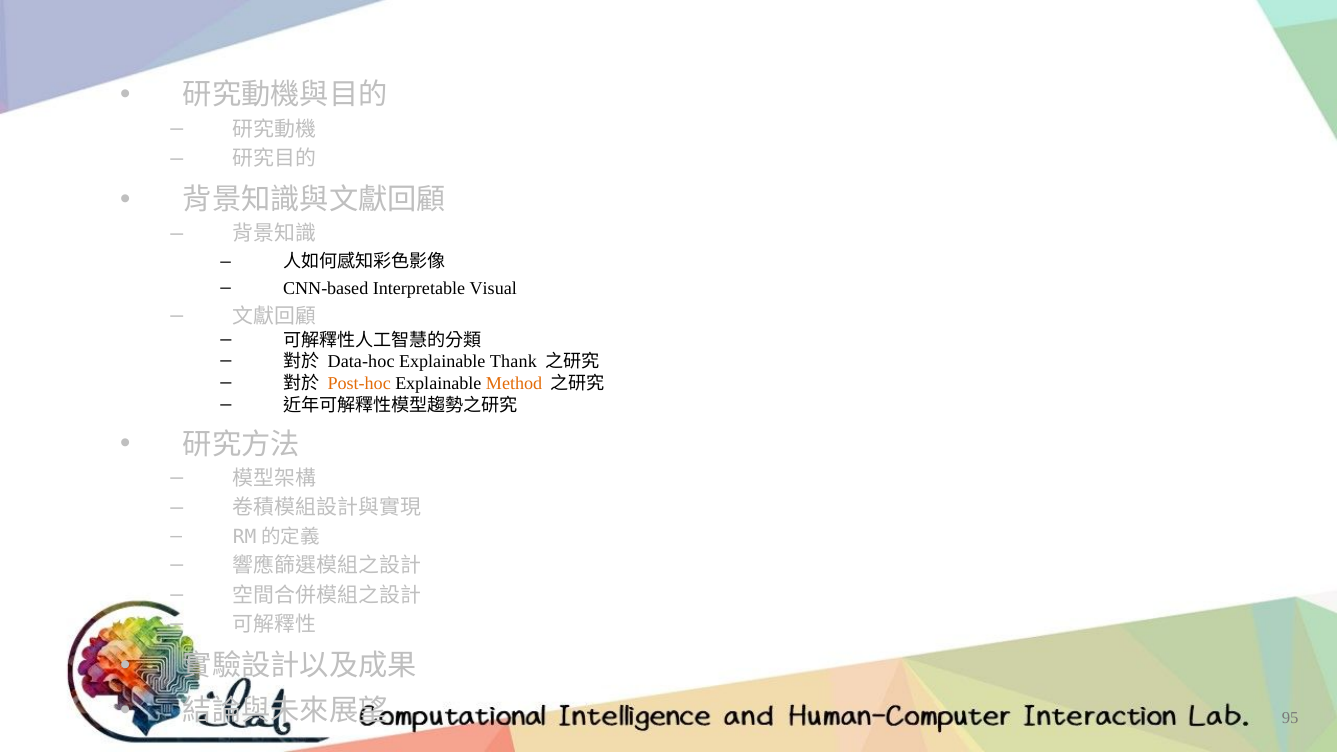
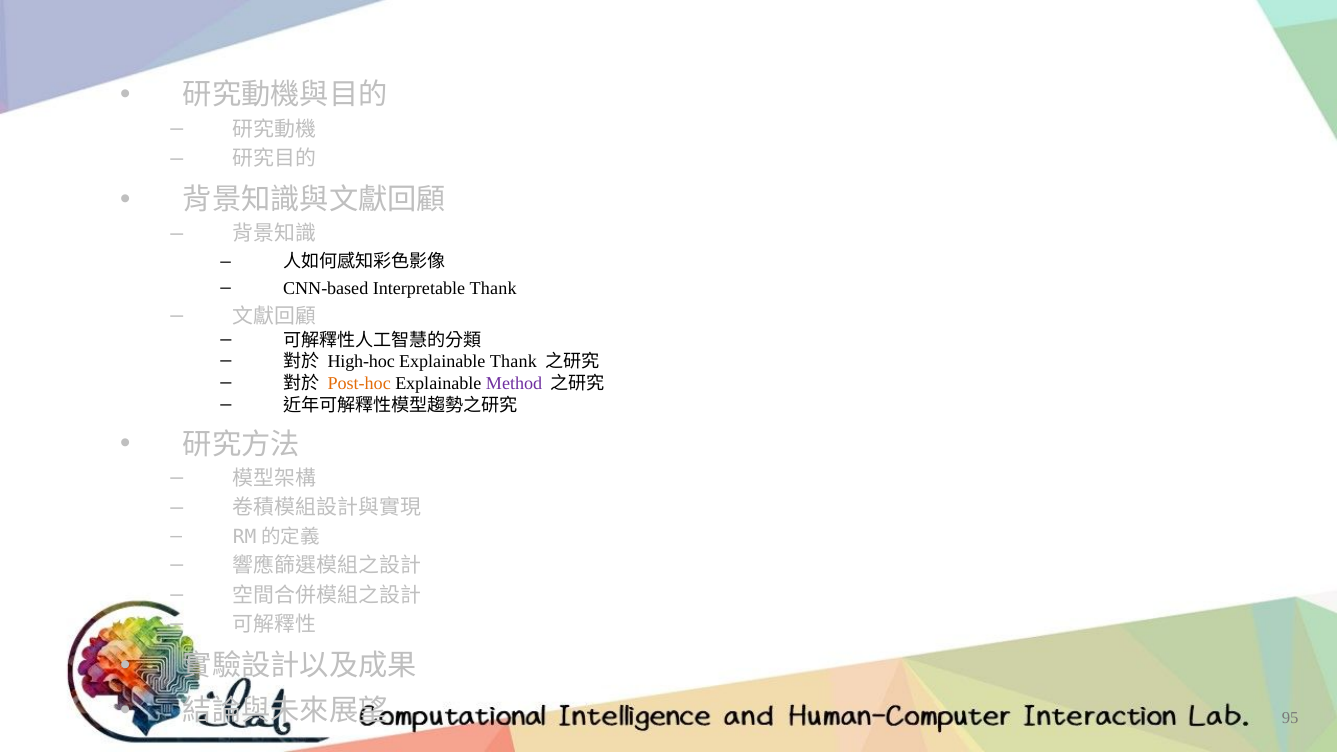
Interpretable Visual: Visual -> Thank
Data-hoc: Data-hoc -> High-hoc
Method colour: orange -> purple
